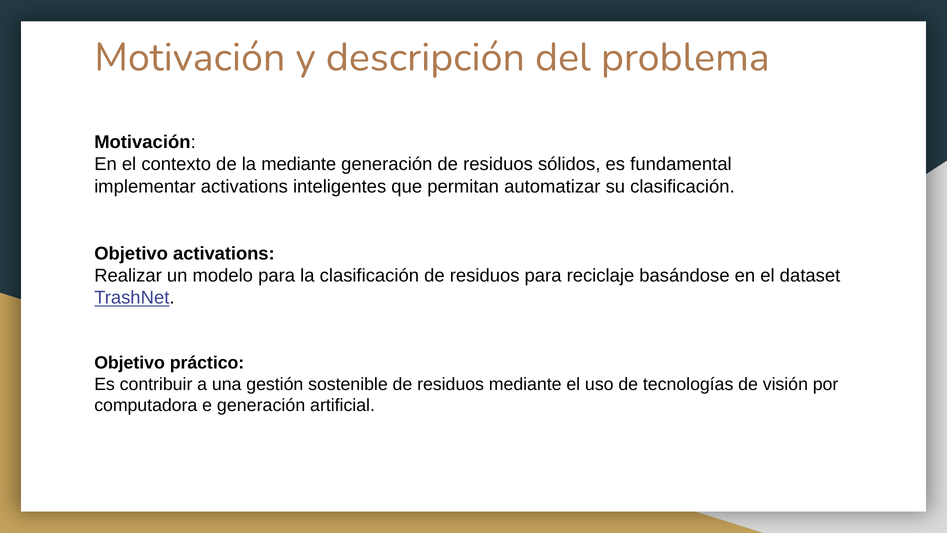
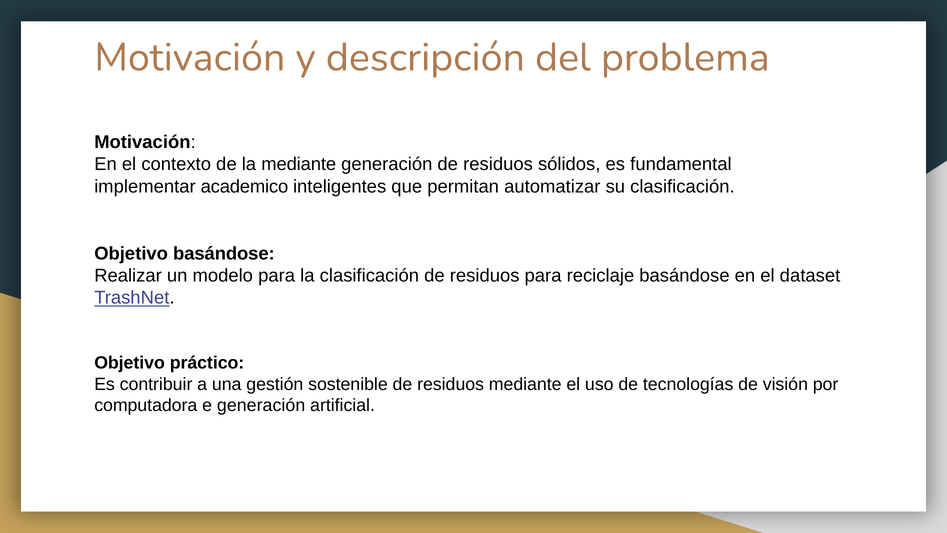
implementar activations: activations -> academico
Objetivo activations: activations -> basándose
